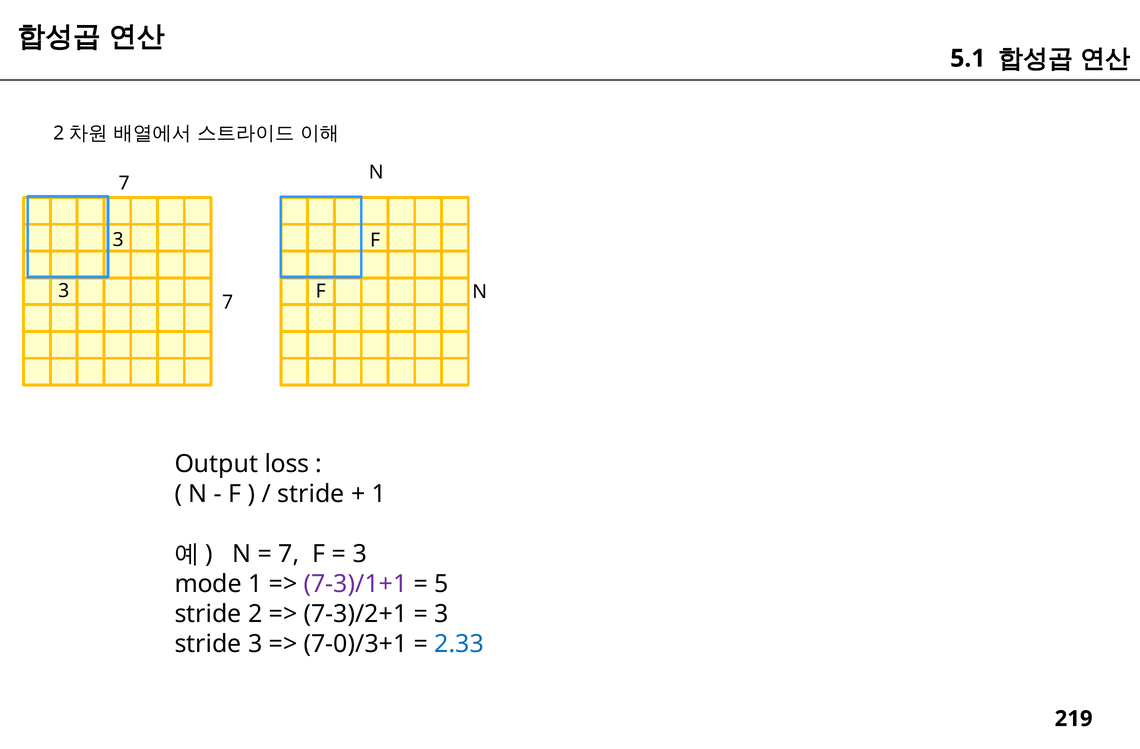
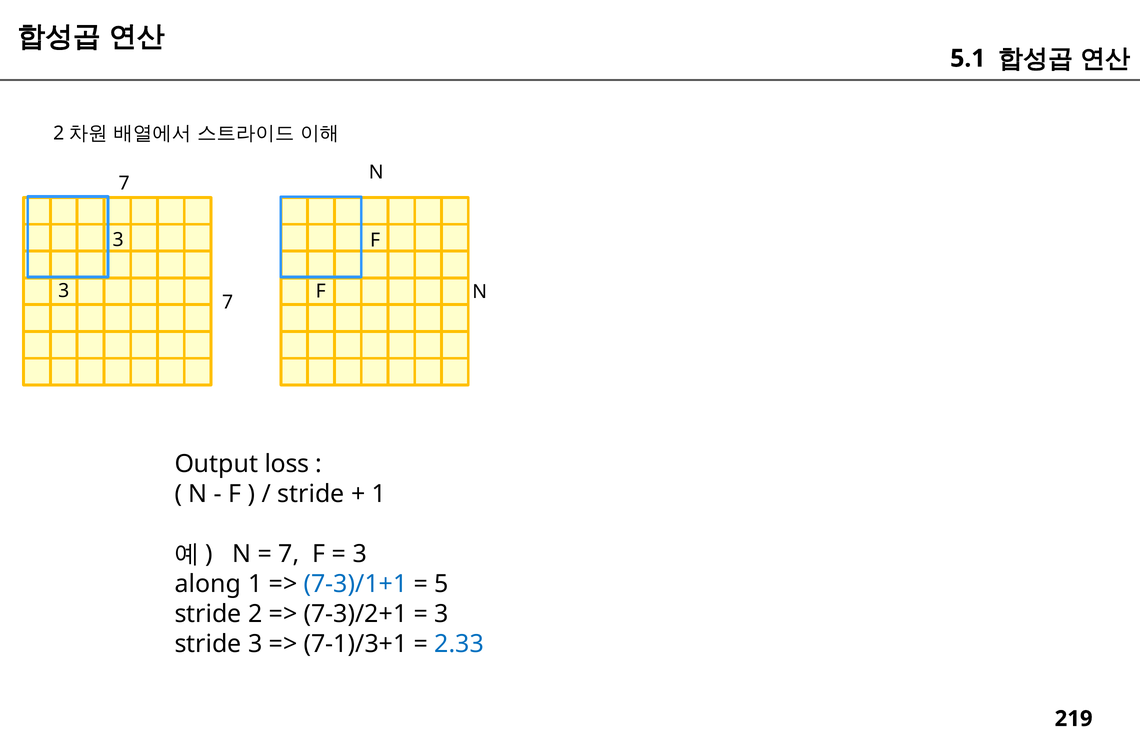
mode: mode -> along
7-3)/1+1 colour: purple -> blue
7-0)/3+1: 7-0)/3+1 -> 7-1)/3+1
